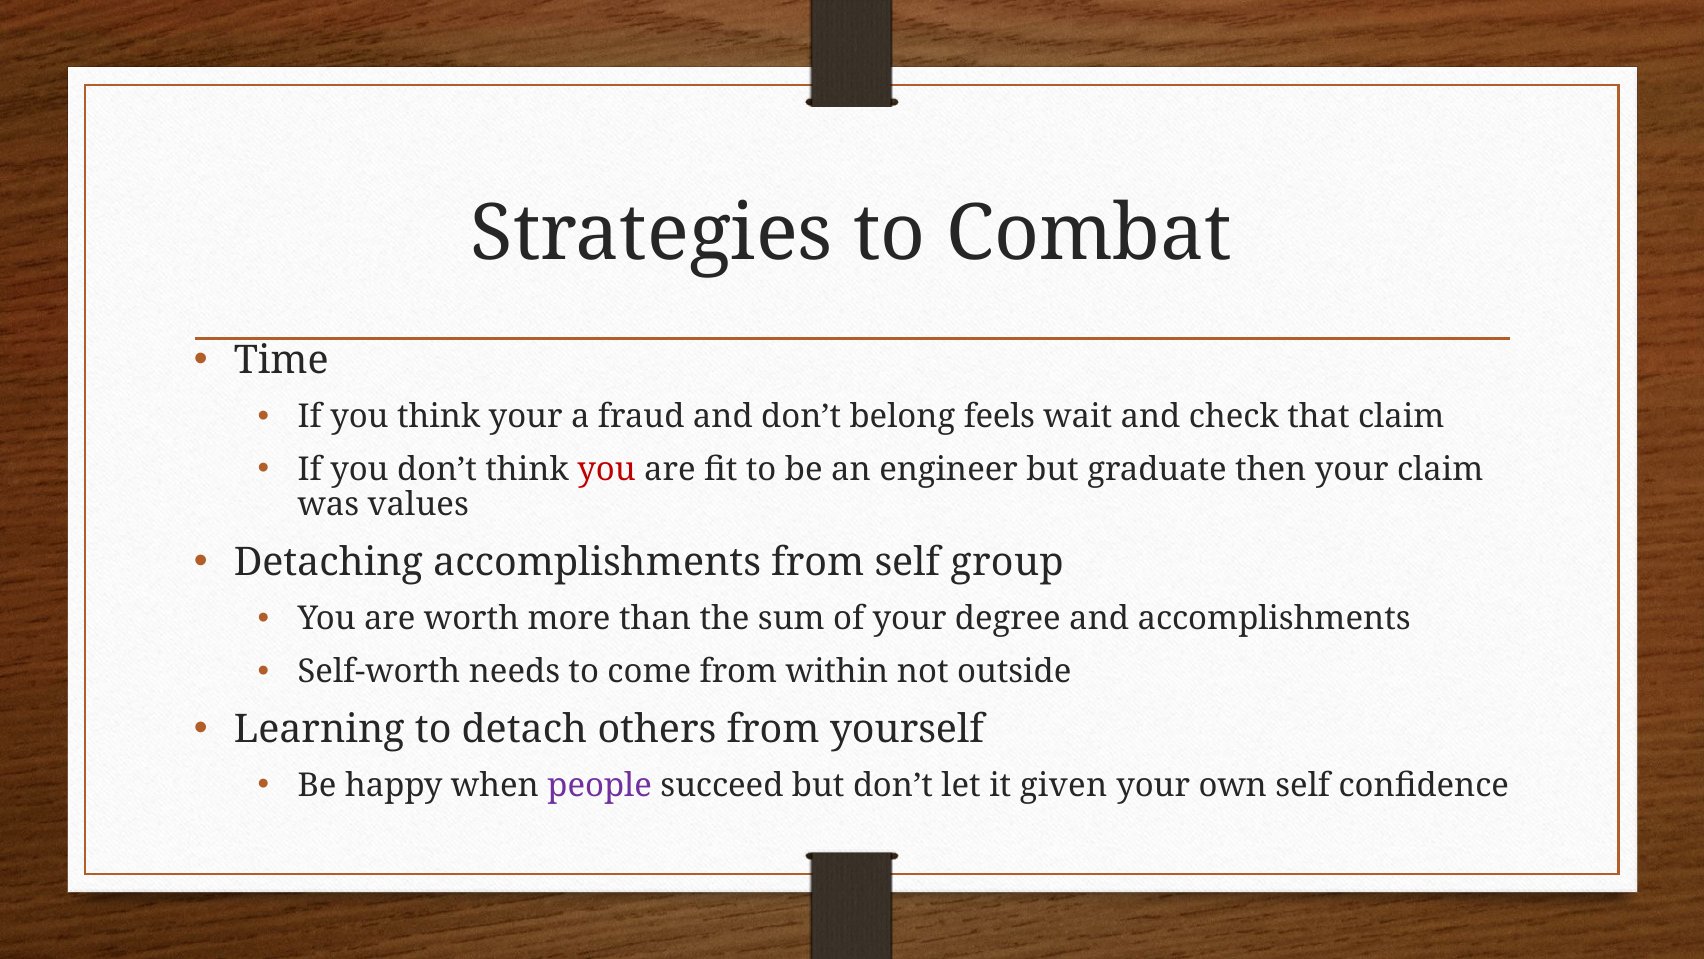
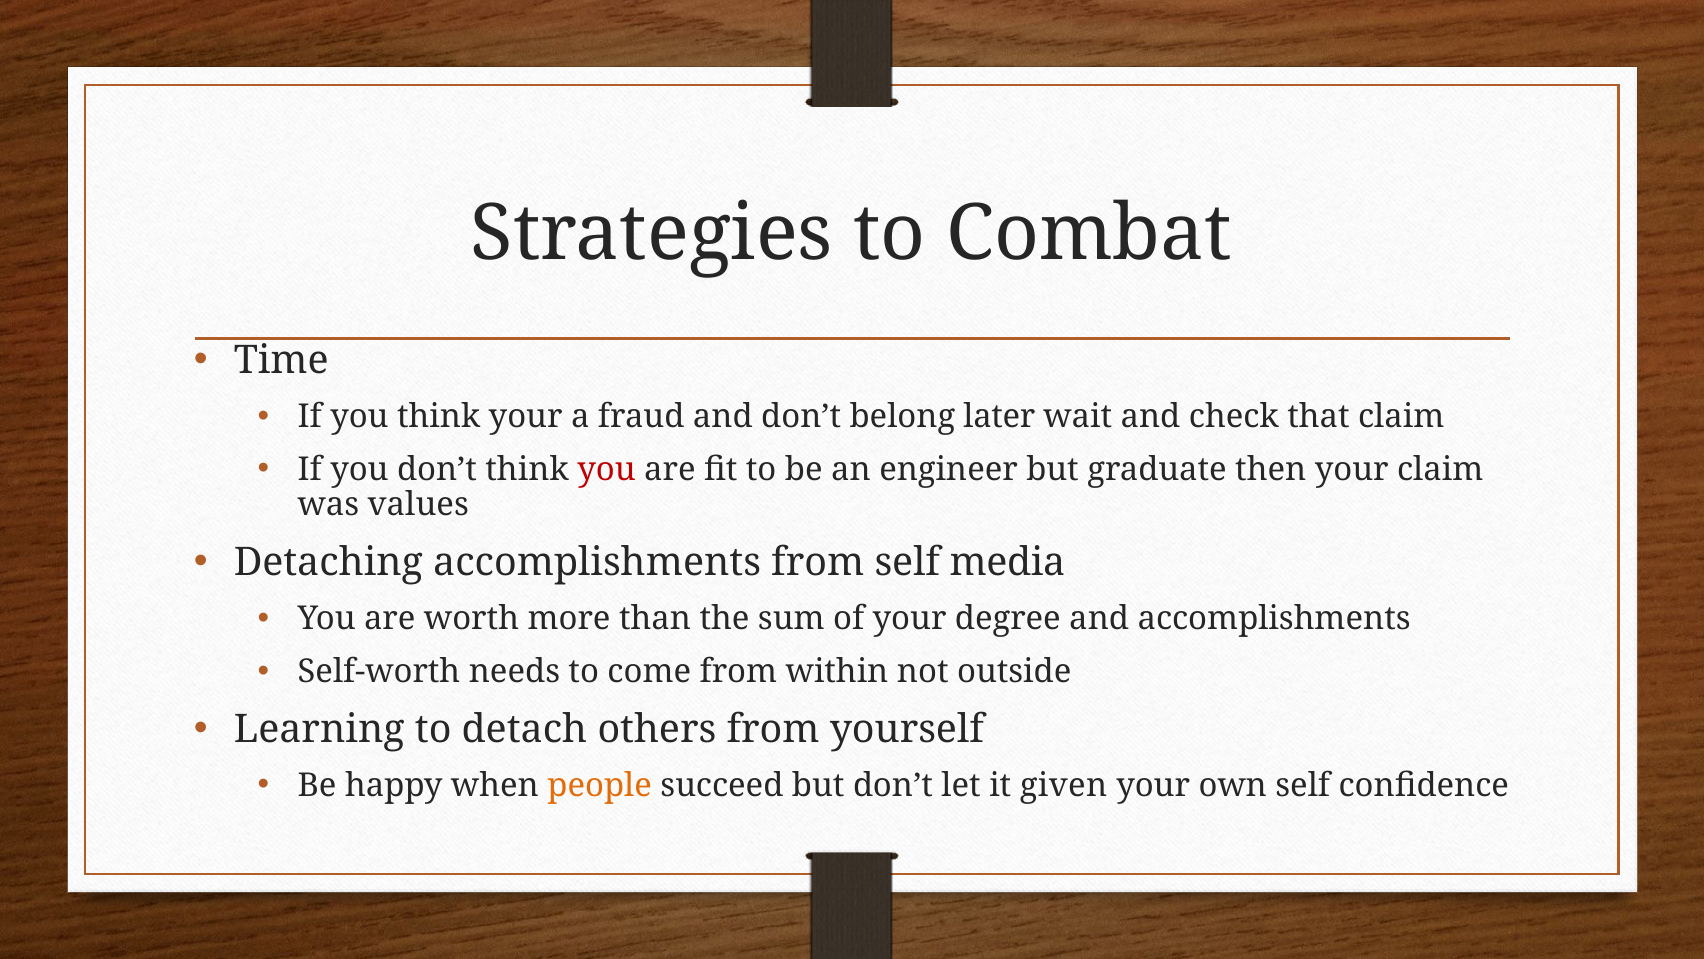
feels: feels -> later
group: group -> media
people colour: purple -> orange
